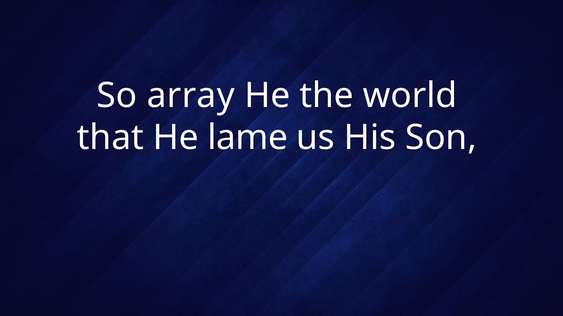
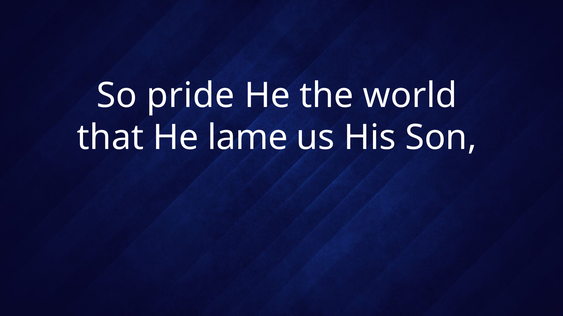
array: array -> pride
